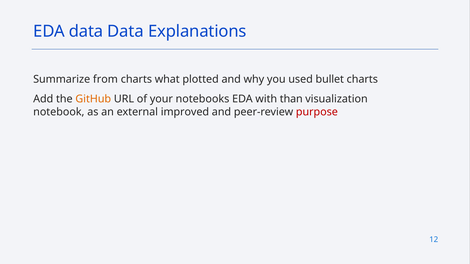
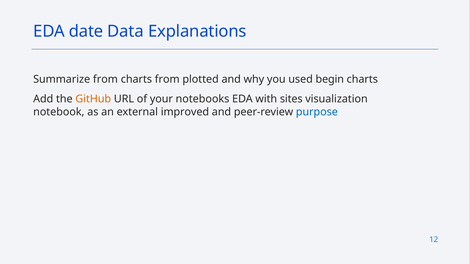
EDA data: data -> date
charts what: what -> from
bullet: bullet -> begin
than: than -> sites
purpose colour: red -> blue
